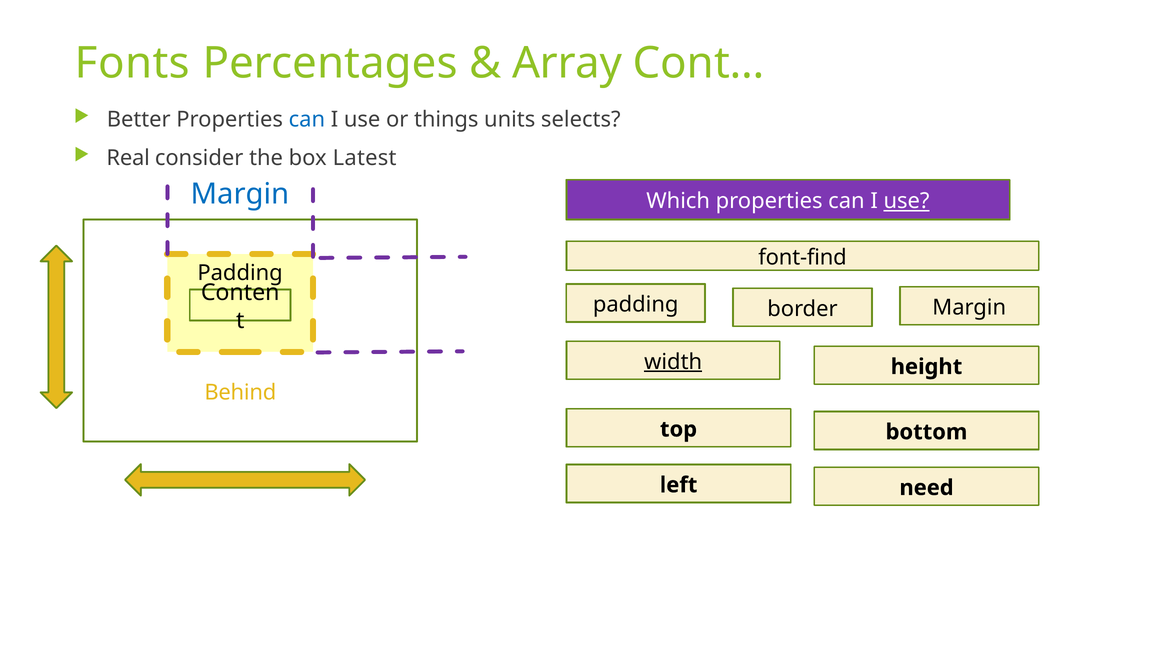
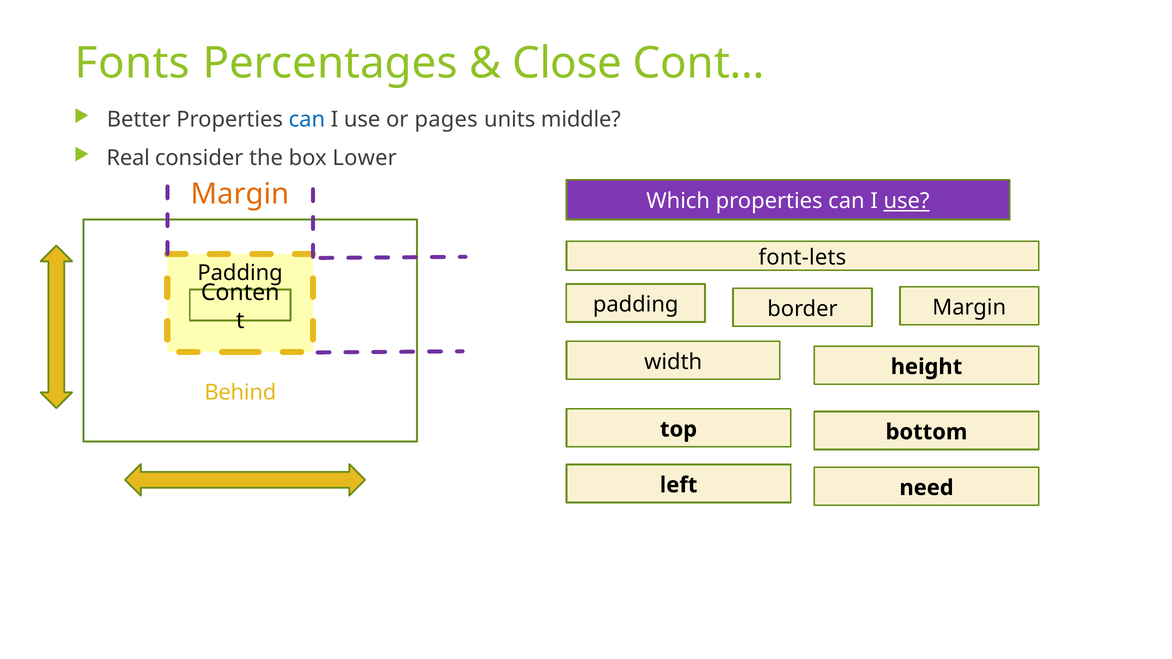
Array: Array -> Close
things: things -> pages
selects: selects -> middle
Latest: Latest -> Lower
Margin at (240, 194) colour: blue -> orange
font-find: font-find -> font-lets
width underline: present -> none
